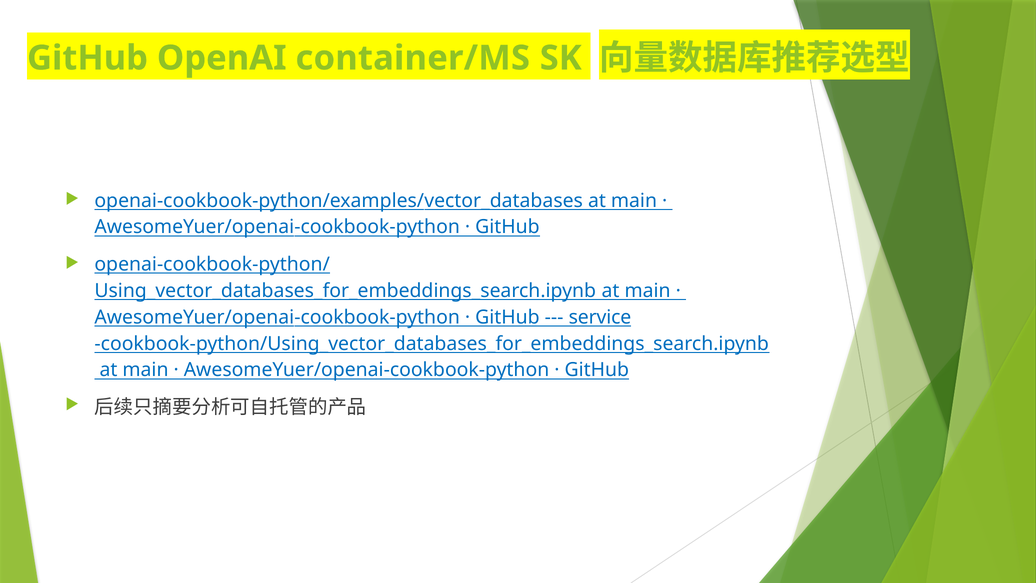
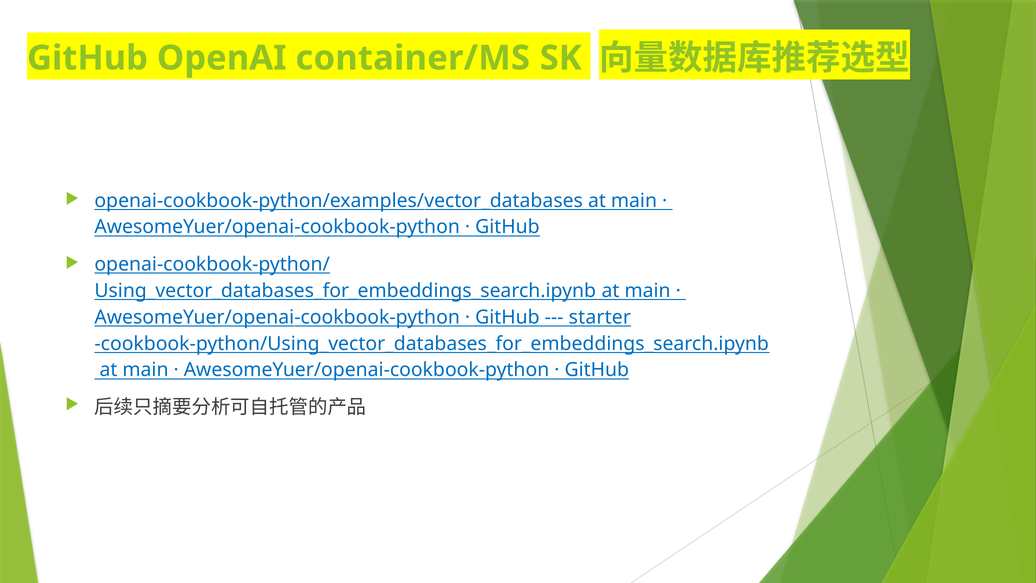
service: service -> starter
